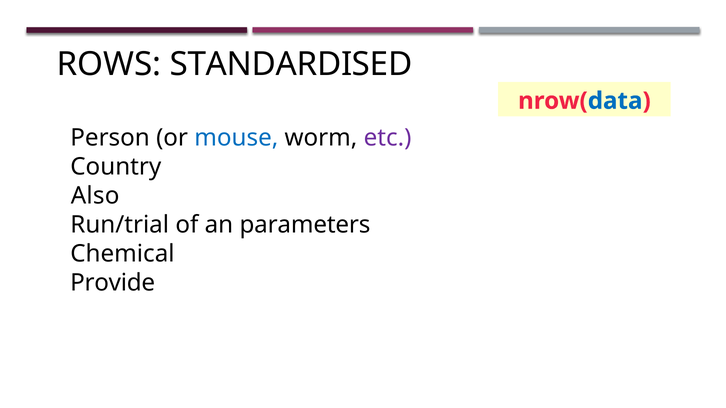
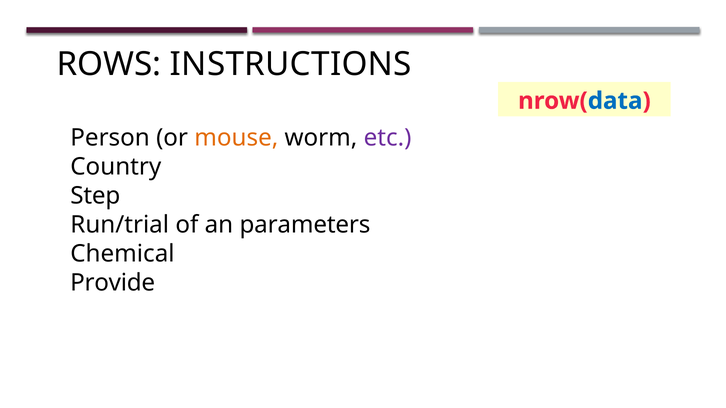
STANDARDISED: STANDARDISED -> INSTRUCTIONS
mouse colour: blue -> orange
Also: Also -> Step
